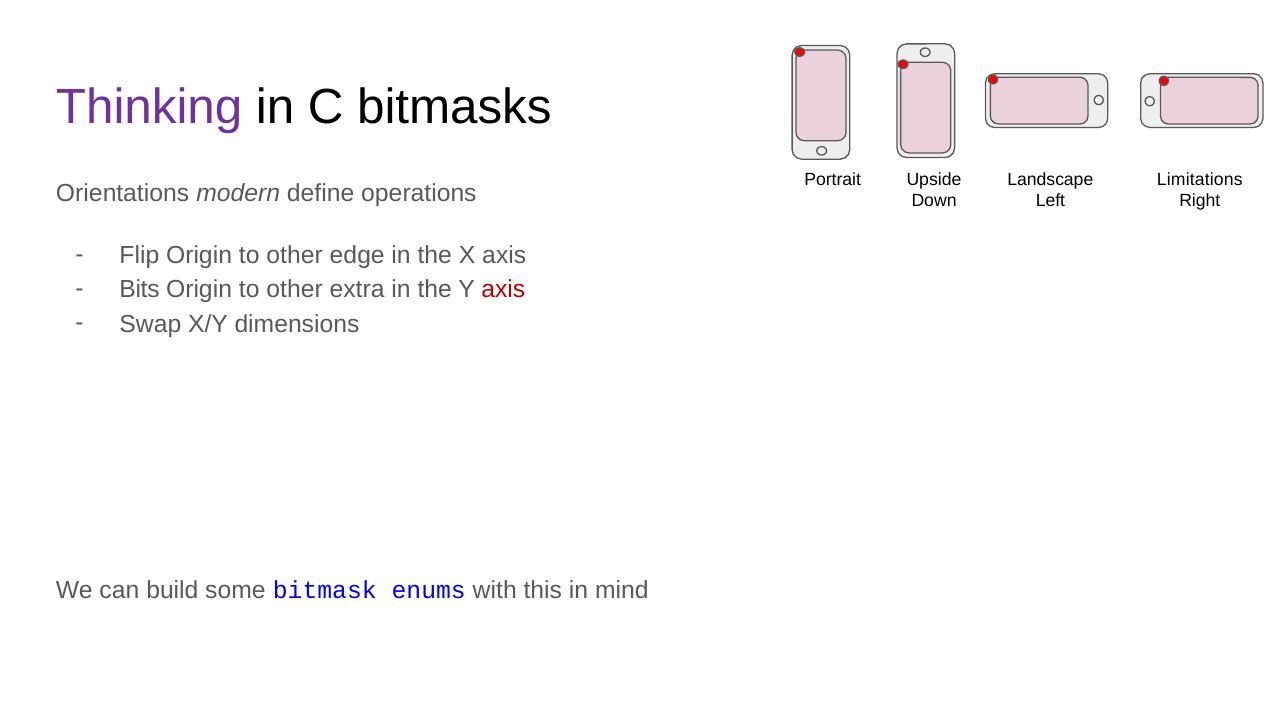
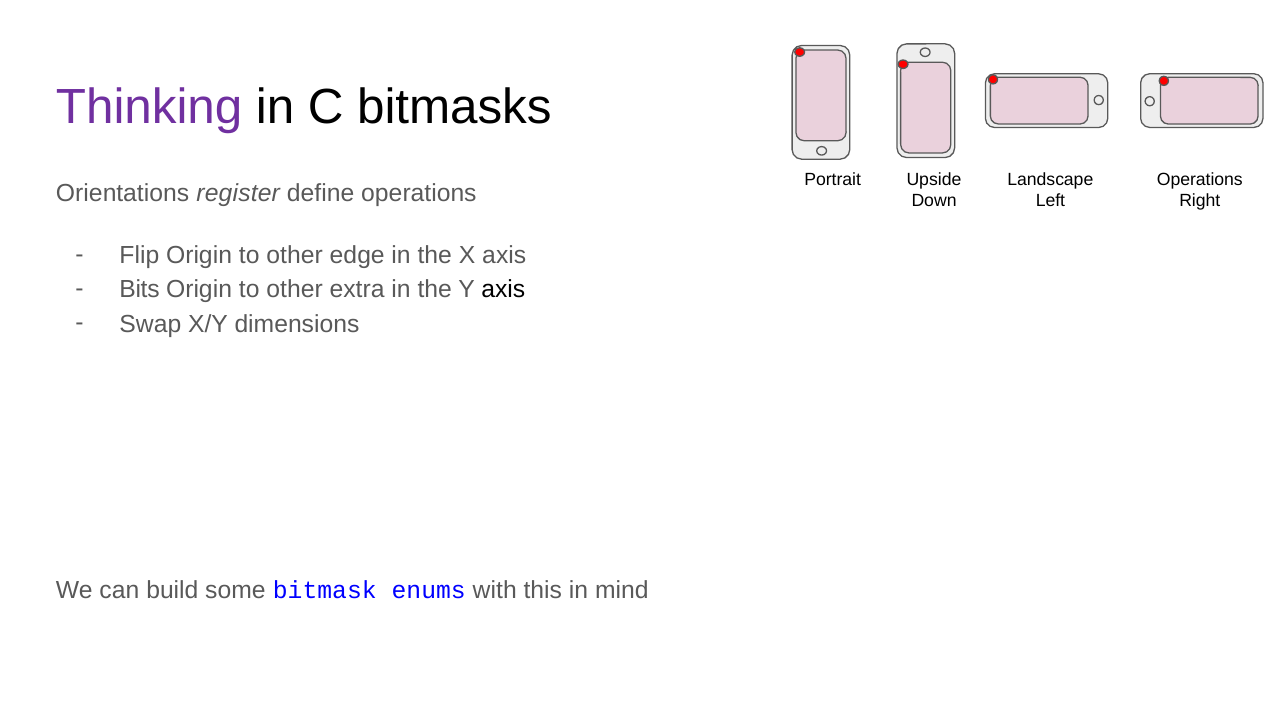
Limitations at (1200, 180): Limitations -> Operations
modern: modern -> register
axis at (503, 290) colour: red -> black
